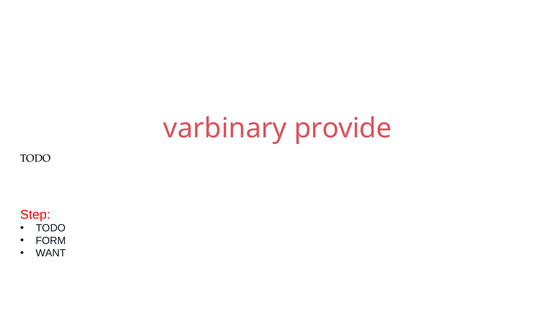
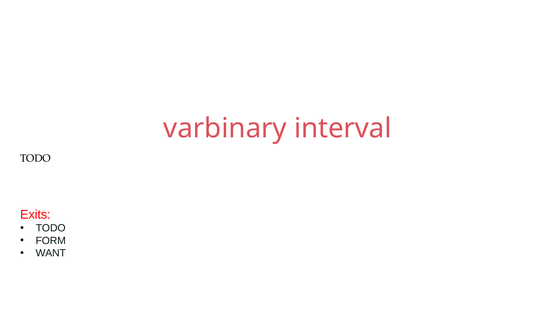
provide: provide -> interval
Step: Step -> Exits
